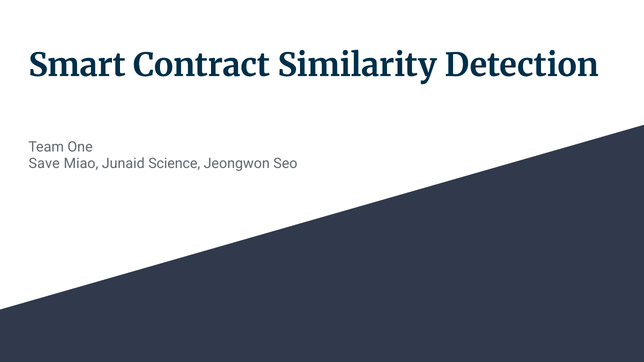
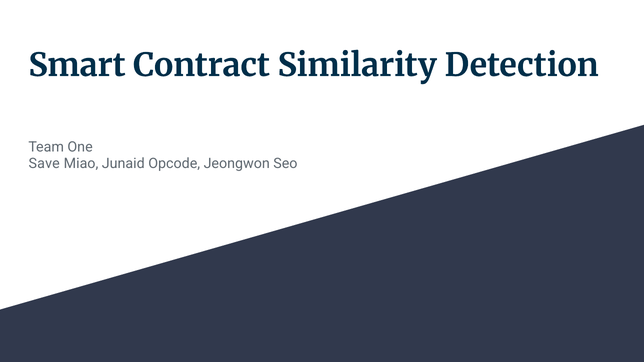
Science: Science -> Opcode
